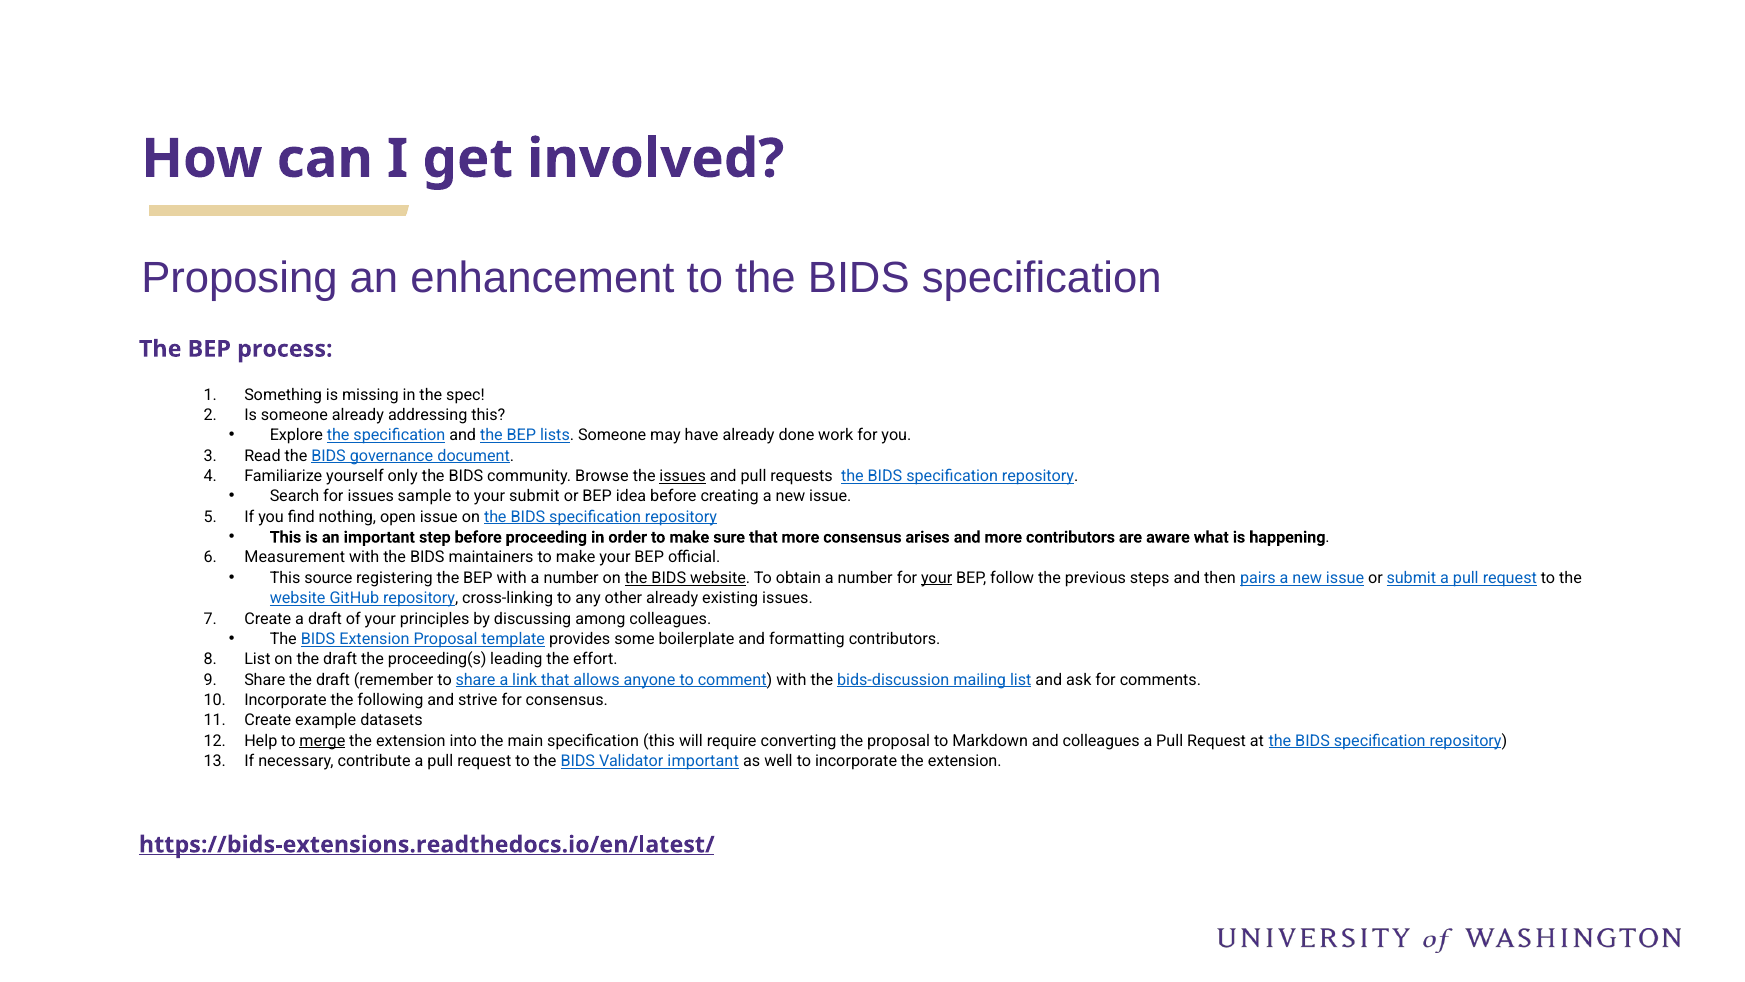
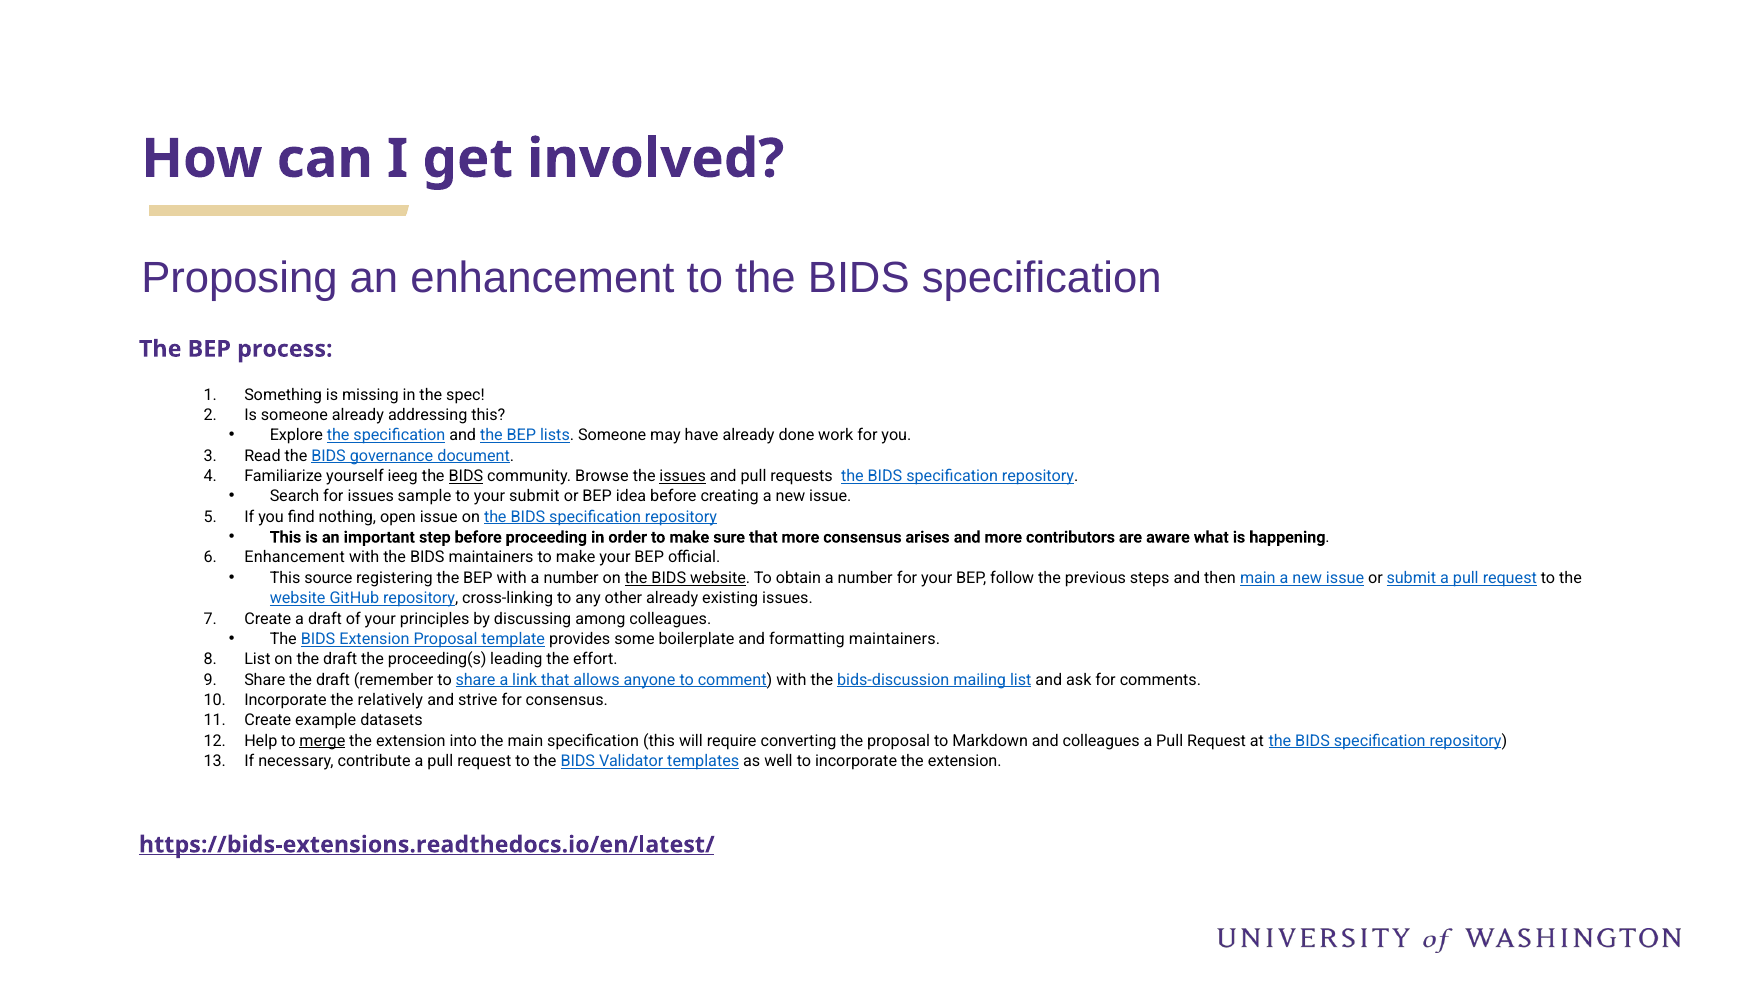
only: only -> ieeg
BIDS at (466, 476) underline: none -> present
Measurement at (295, 557): Measurement -> Enhancement
your at (937, 578) underline: present -> none
then pairs: pairs -> main
formatting contributors: contributors -> maintainers
following: following -> relatively
Validator important: important -> templates
